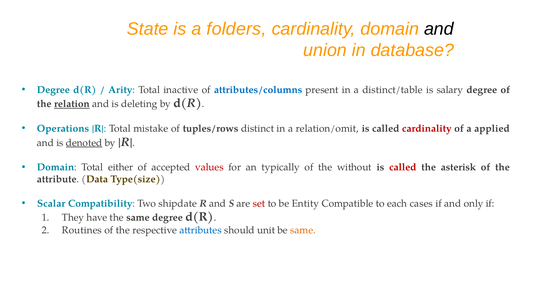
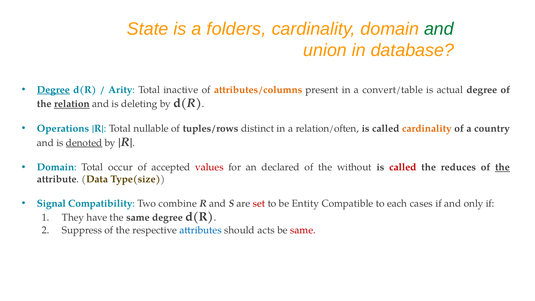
and at (439, 29) colour: black -> green
Degree at (53, 90) underline: none -> present
attributes/columns colour: blue -> orange
distinct/table: distinct/table -> convert/table
salary: salary -> actual
mistake: mistake -> nullable
relation/omit: relation/omit -> relation/often
cardinality at (427, 128) colour: red -> orange
applied: applied -> country
either: either -> occur
typically: typically -> declared
asterisk: asterisk -> reduces
the at (502, 167) underline: none -> present
Scalar: Scalar -> Signal
shipdate: shipdate -> combine
Routines: Routines -> Suppress
unit: unit -> acts
same at (303, 230) colour: orange -> red
